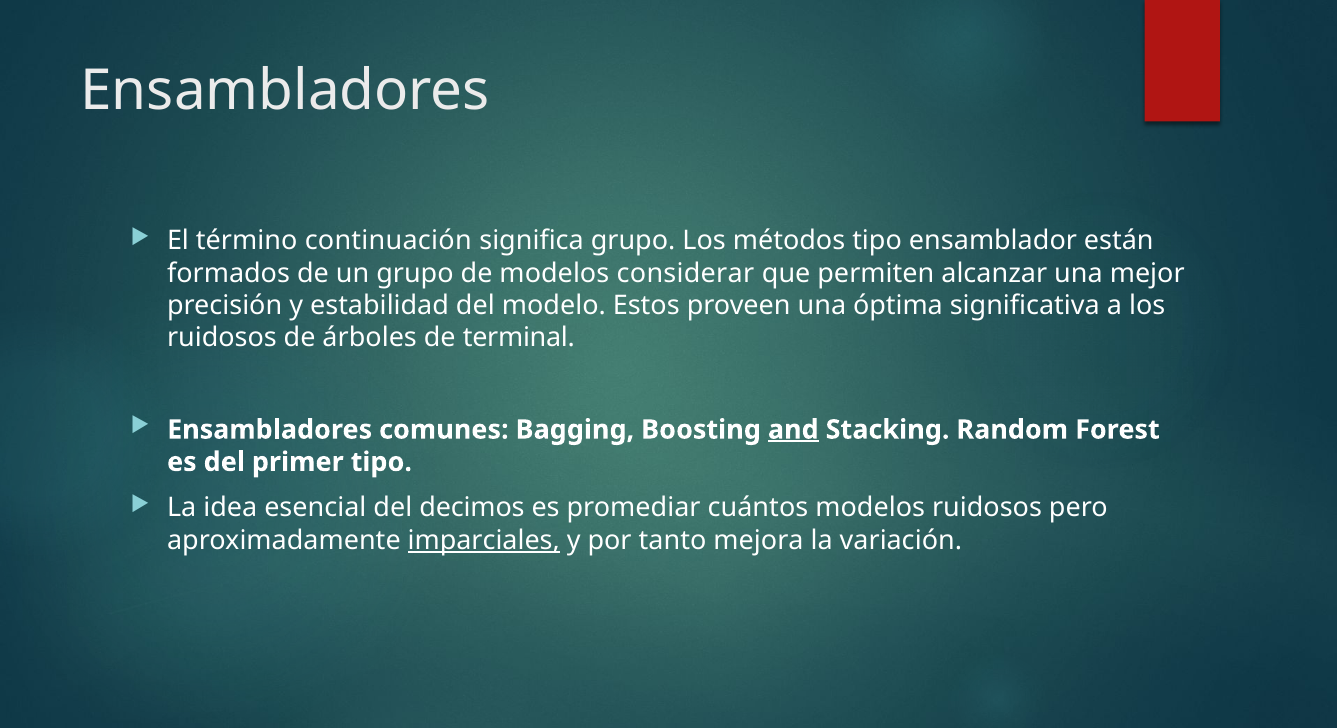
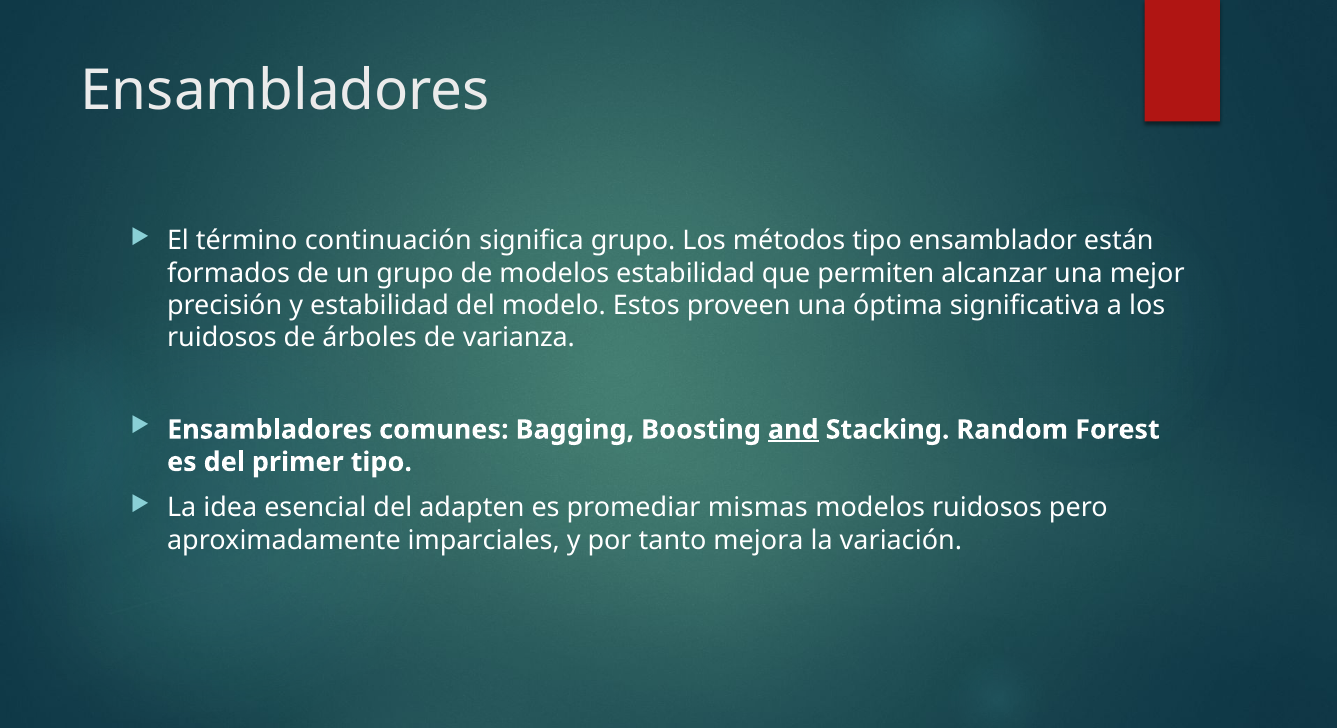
modelos considerar: considerar -> estabilidad
terminal: terminal -> varianza
decimos: decimos -> adapten
cuántos: cuántos -> mismas
imparciales underline: present -> none
